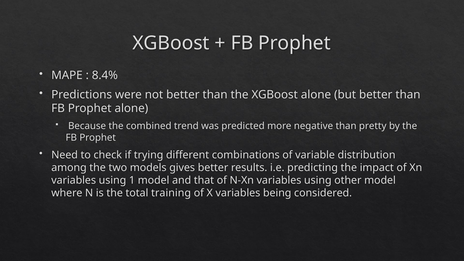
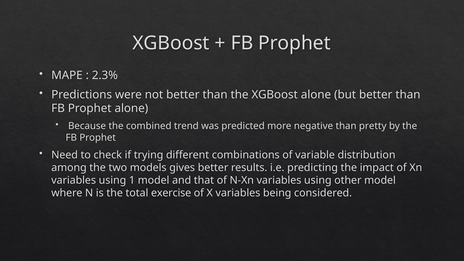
8.4%: 8.4% -> 2.3%
training: training -> exercise
